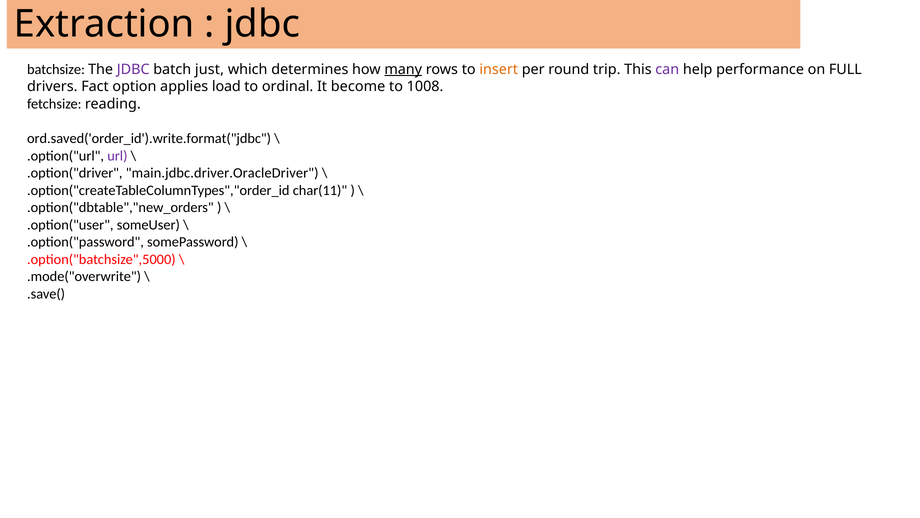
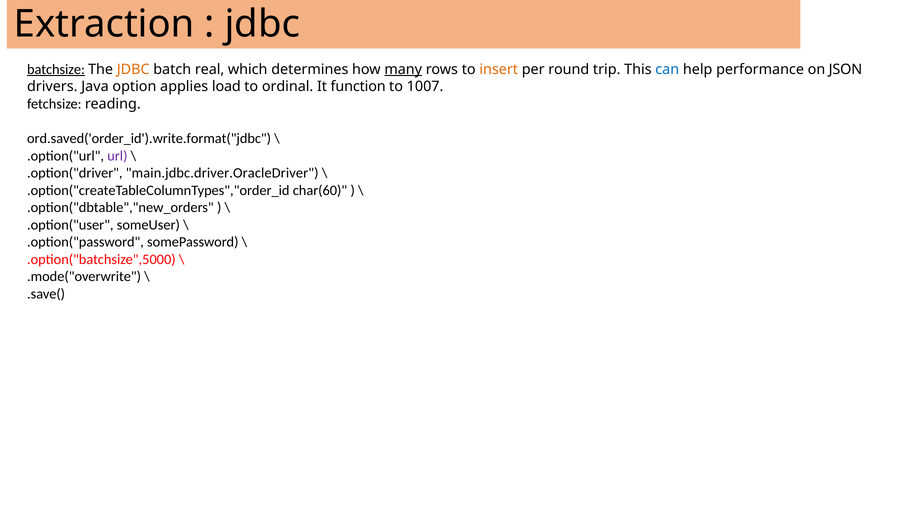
batchsize underline: none -> present
JDBC at (133, 69) colour: purple -> orange
just: just -> real
can colour: purple -> blue
FULL: FULL -> JSON
Fact: Fact -> Java
become: become -> function
1008: 1008 -> 1007
char(11: char(11 -> char(60
